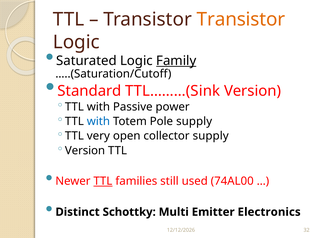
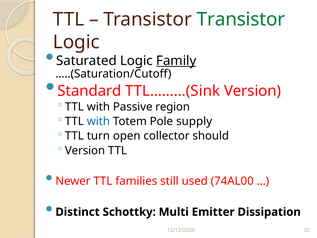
Transistor at (241, 19) colour: orange -> green
power: power -> region
very: very -> turn
collector supply: supply -> should
TTL at (103, 181) underline: present -> none
Electronics: Electronics -> Dissipation
